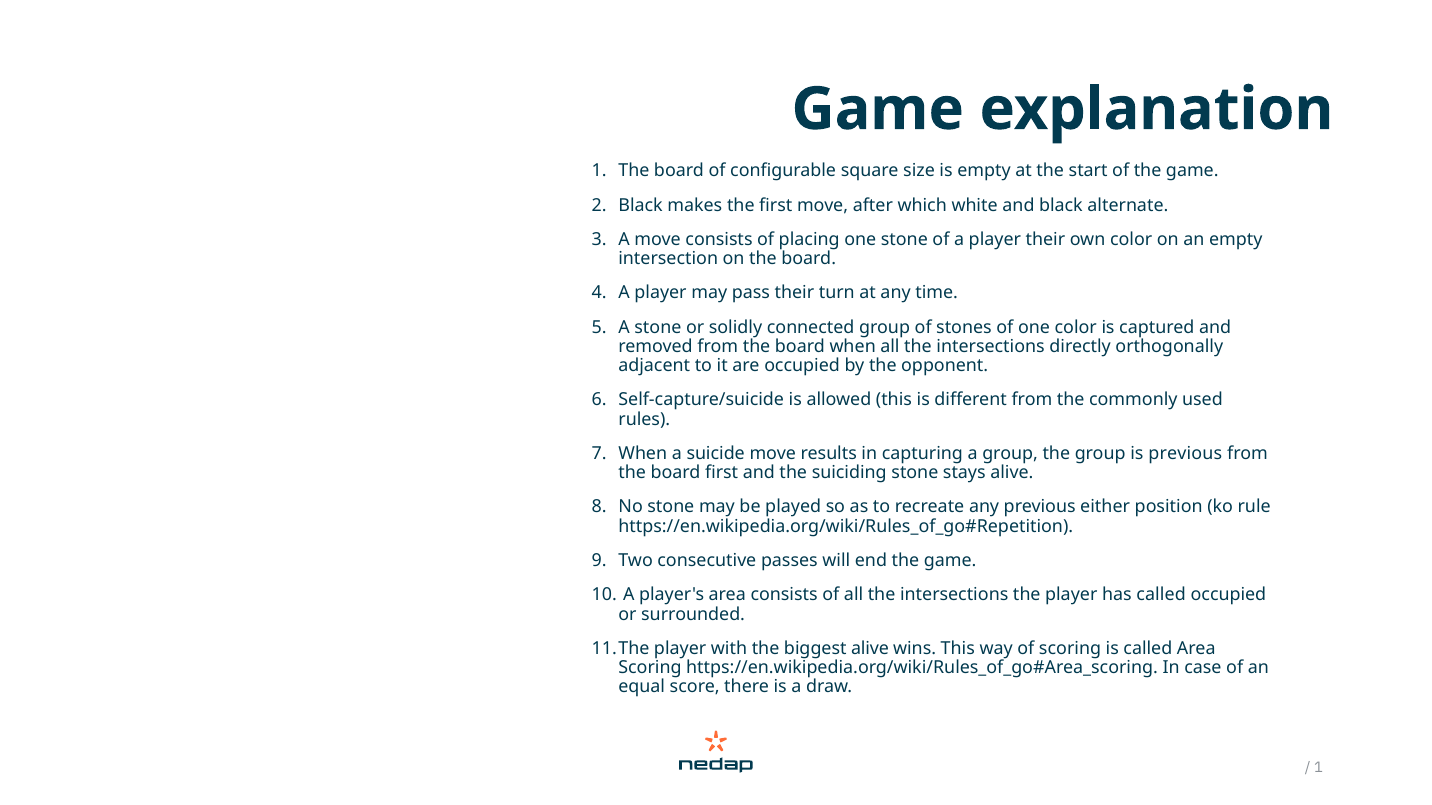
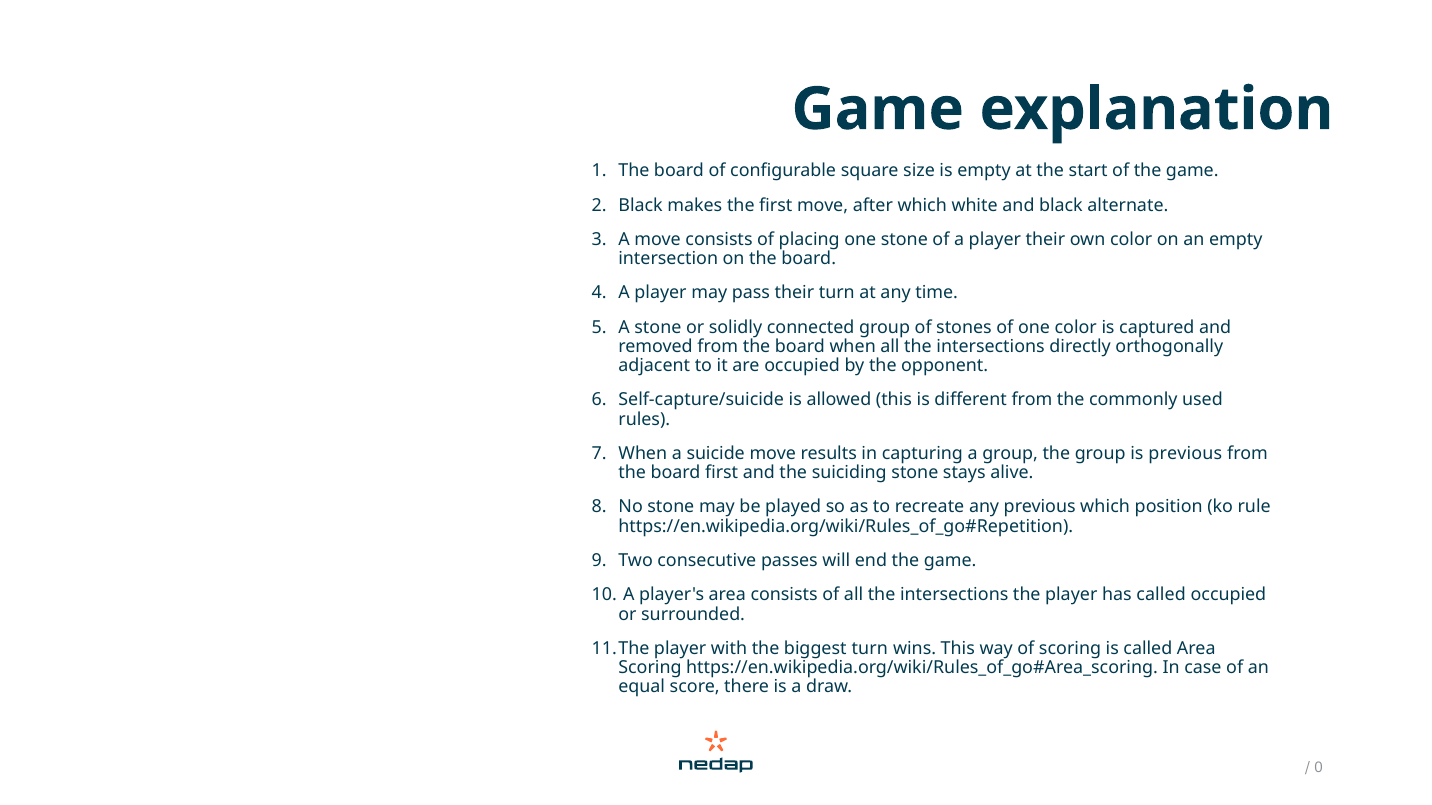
previous either: either -> which
biggest alive: alive -> turn
1 at (1319, 768): 1 -> 0
